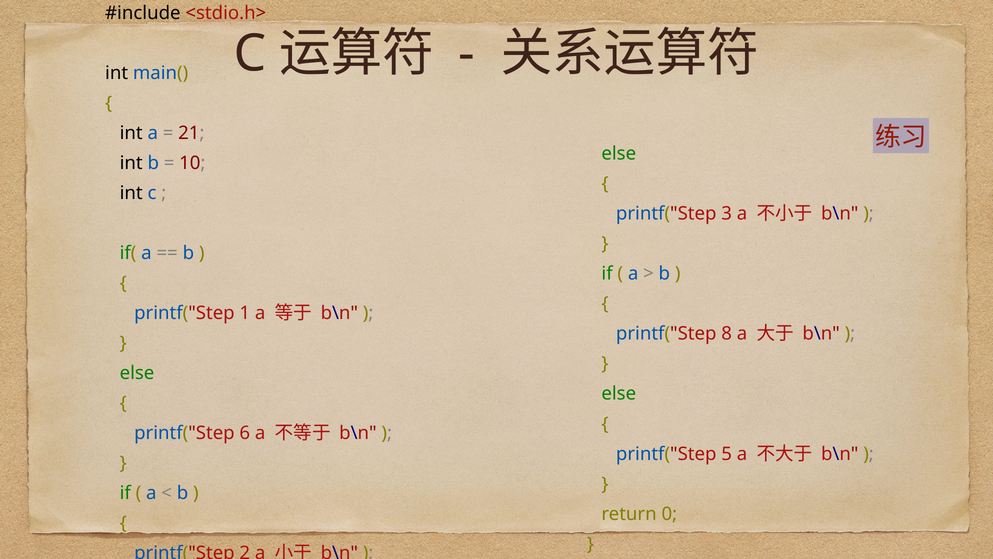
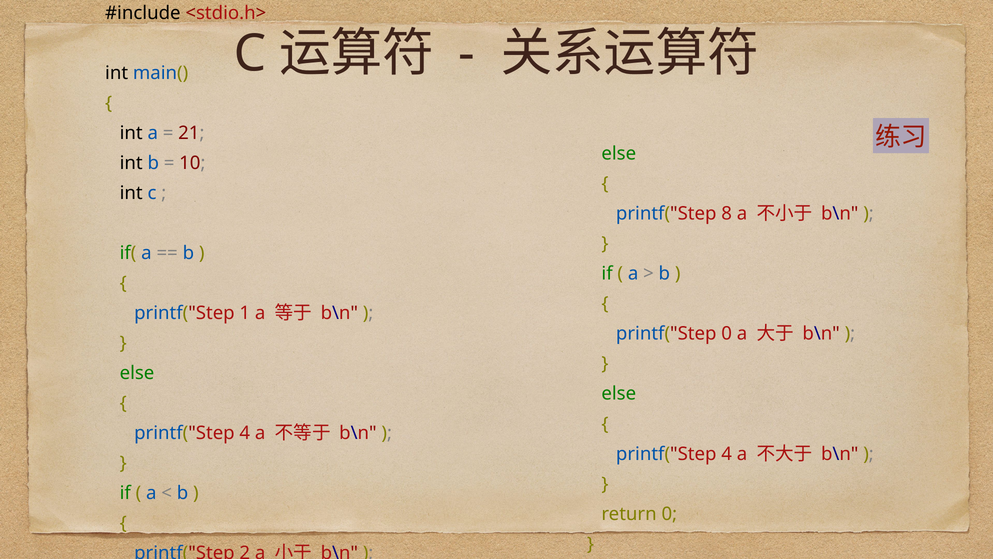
3: 3 -> 8
printf("Step 8: 8 -> 0
6 at (245, 433): 6 -> 4
5 at (727, 454): 5 -> 4
